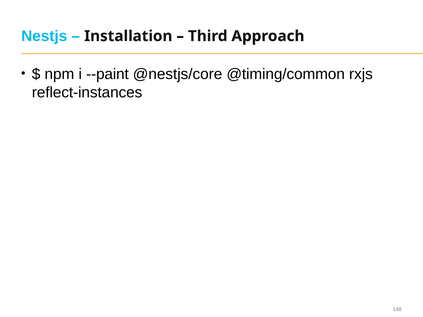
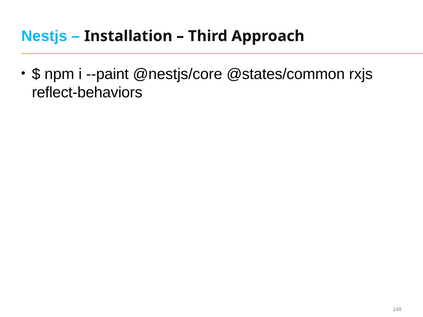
@timing/common: @timing/common -> @states/common
reflect-instances: reflect-instances -> reflect-behaviors
